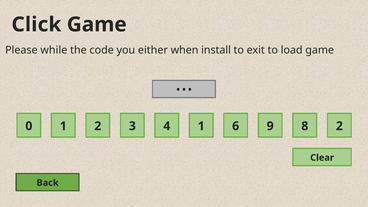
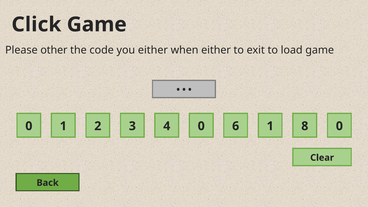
while: while -> other
when install: install -> either
4 1: 1 -> 0
6 9: 9 -> 1
0 2: 2 -> 0
